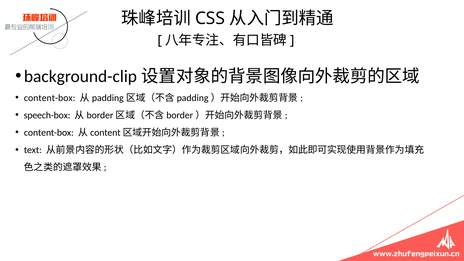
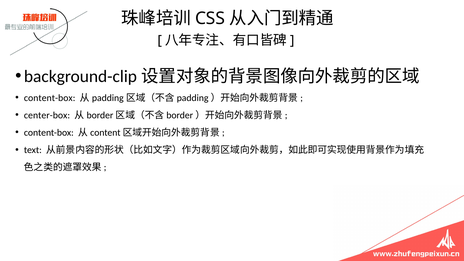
speech-box: speech-box -> center-box
